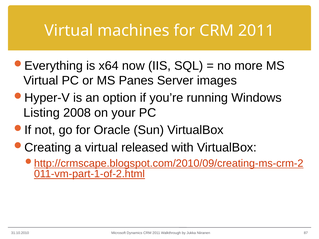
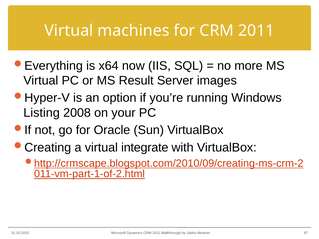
Panes: Panes -> Result
released: released -> integrate
